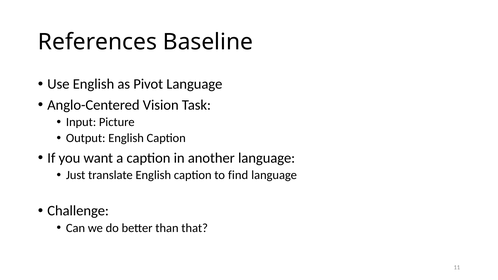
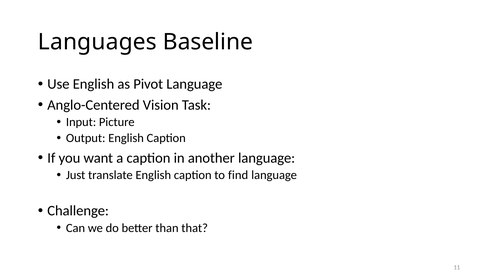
References: References -> Languages
